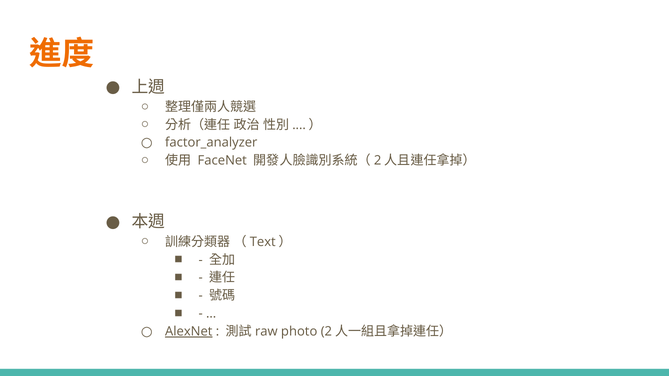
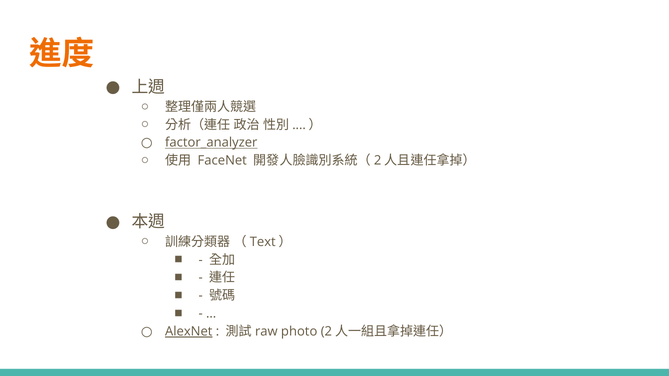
factor_analyzer underline: none -> present
